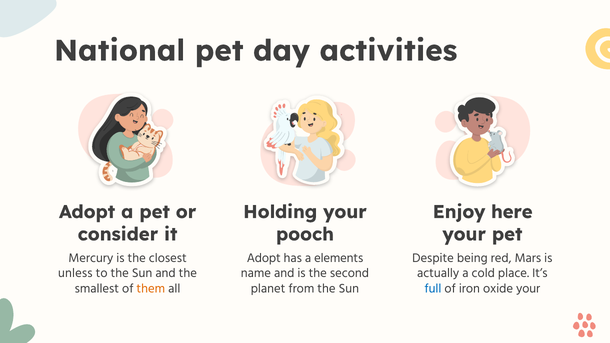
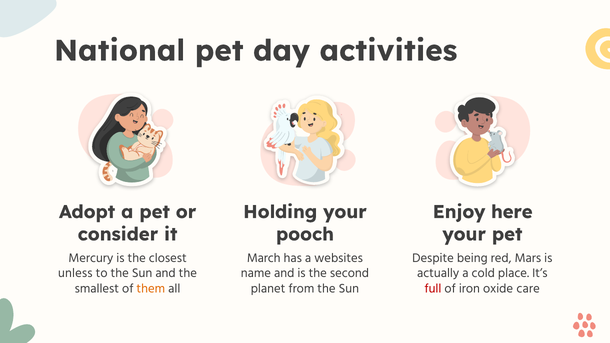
Adopt at (264, 258): Adopt -> March
elements: elements -> websites
full colour: blue -> red
oxide your: your -> care
